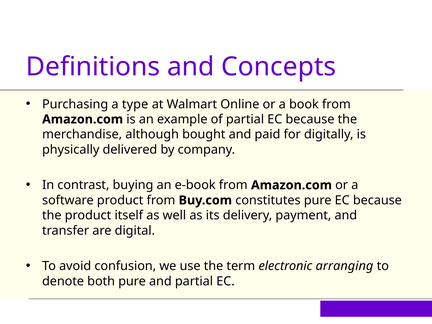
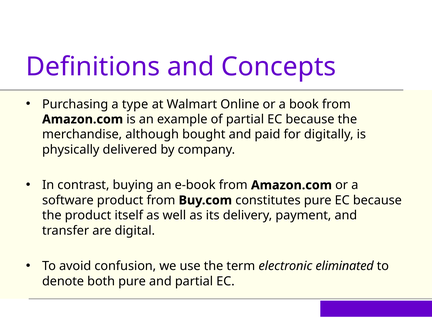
arranging: arranging -> eliminated
